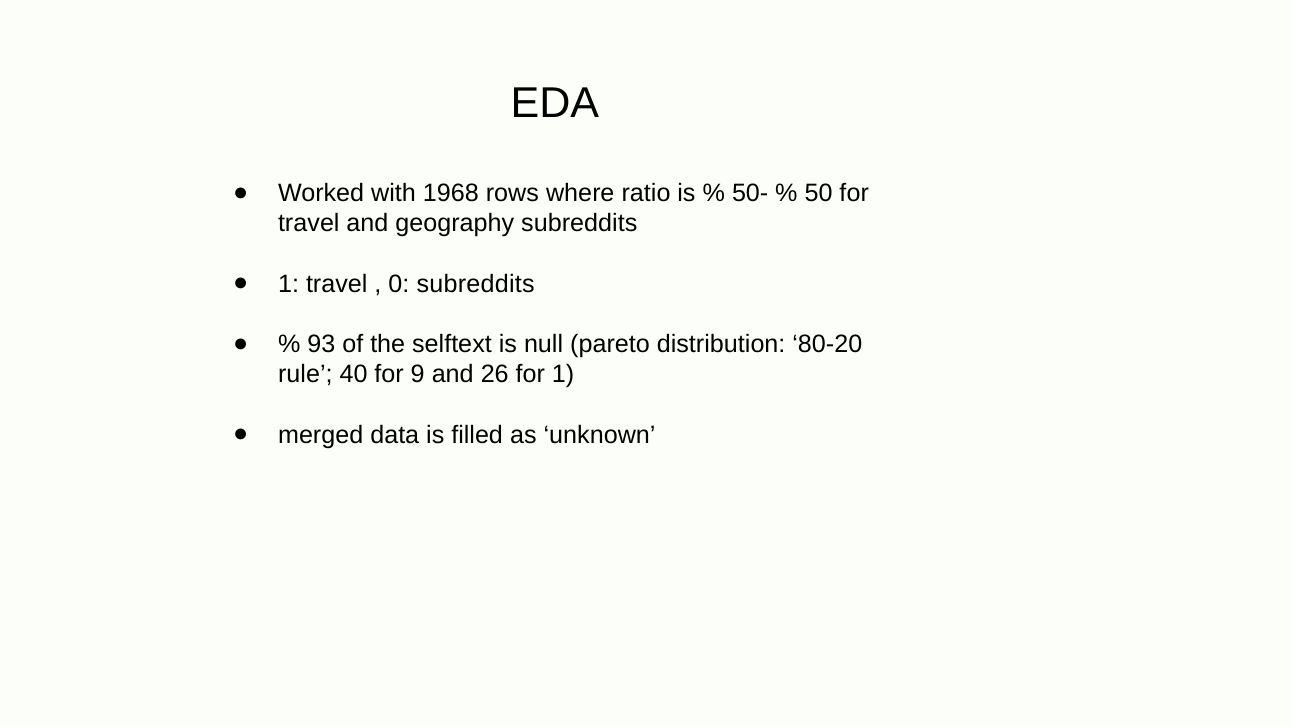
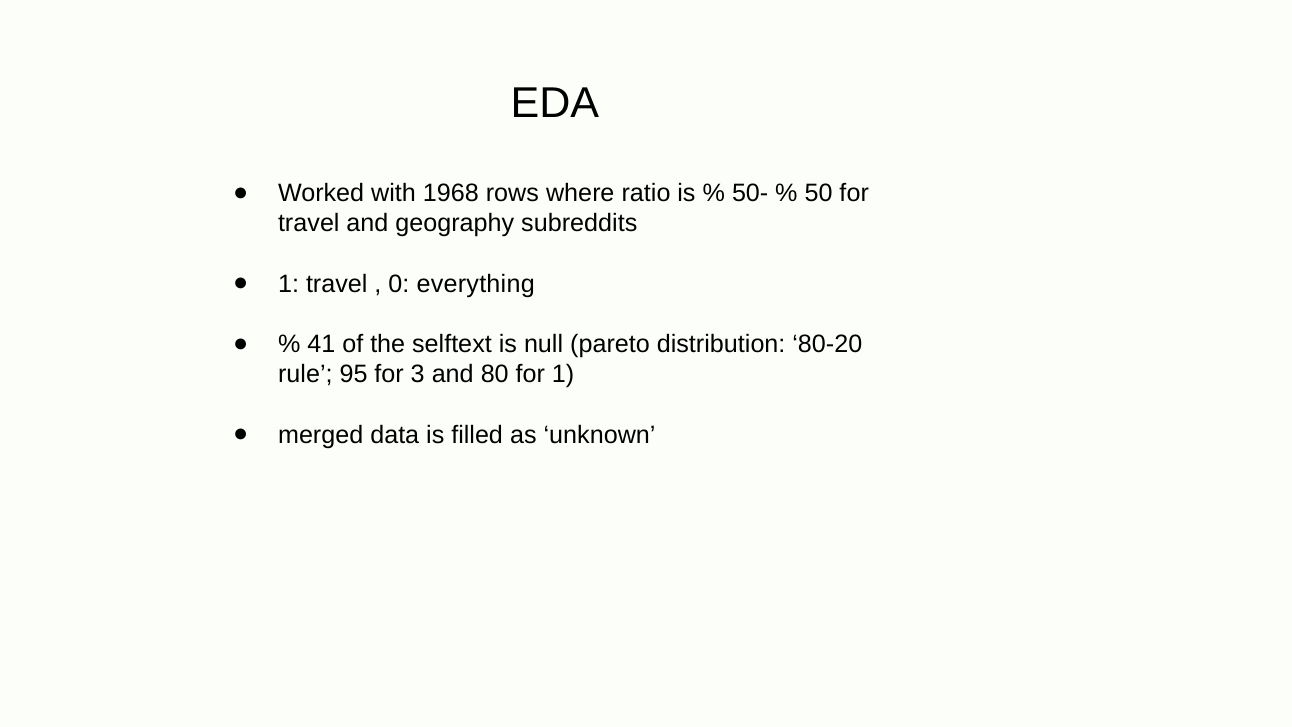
0 subreddits: subreddits -> everything
93: 93 -> 41
40: 40 -> 95
9: 9 -> 3
26: 26 -> 80
